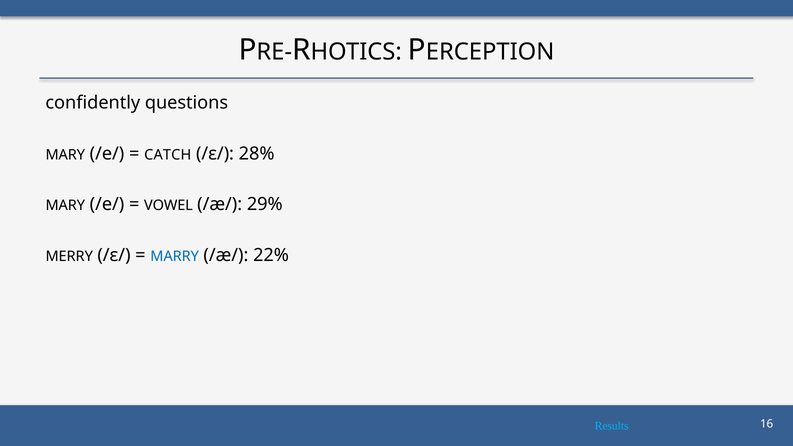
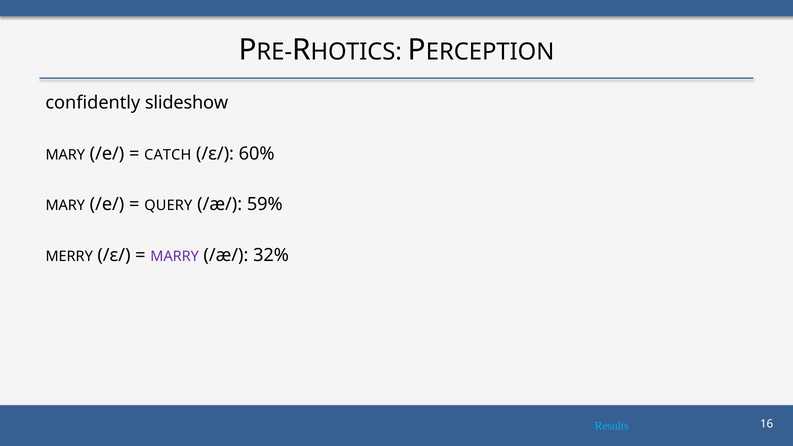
questions: questions -> slideshow
28%: 28% -> 60%
VOWEL: VOWEL -> QUERY
29%: 29% -> 59%
MARRY colour: blue -> purple
22%: 22% -> 32%
